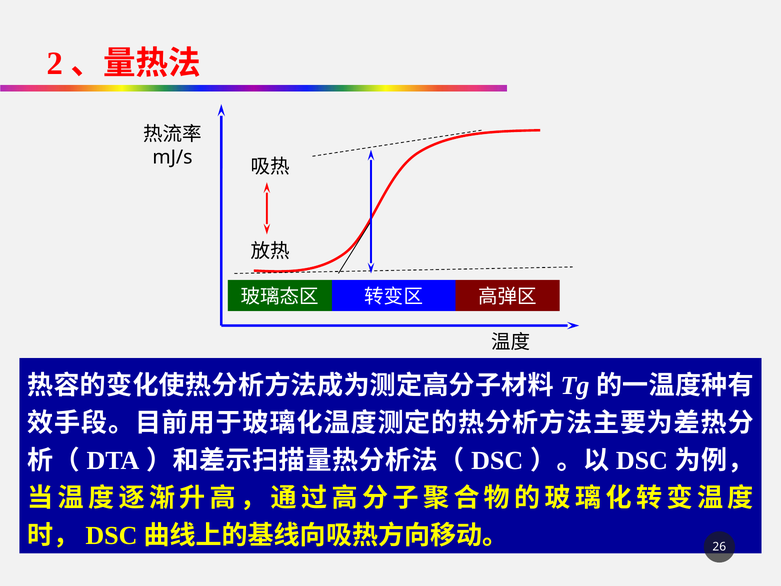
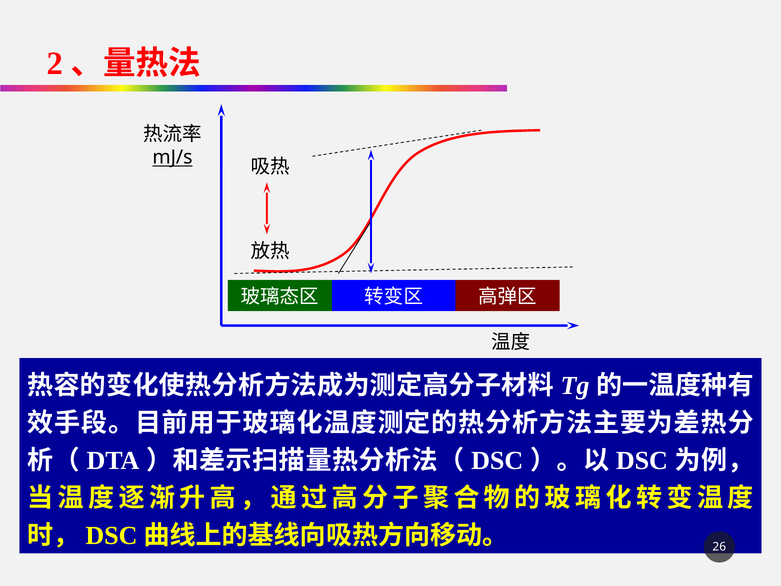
mJ/s underline: none -> present
